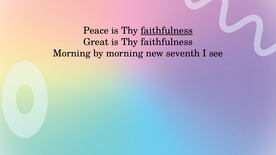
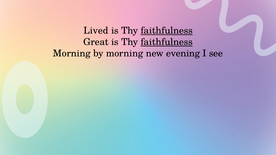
Peace: Peace -> Lived
faithfulness at (167, 42) underline: none -> present
seventh: seventh -> evening
